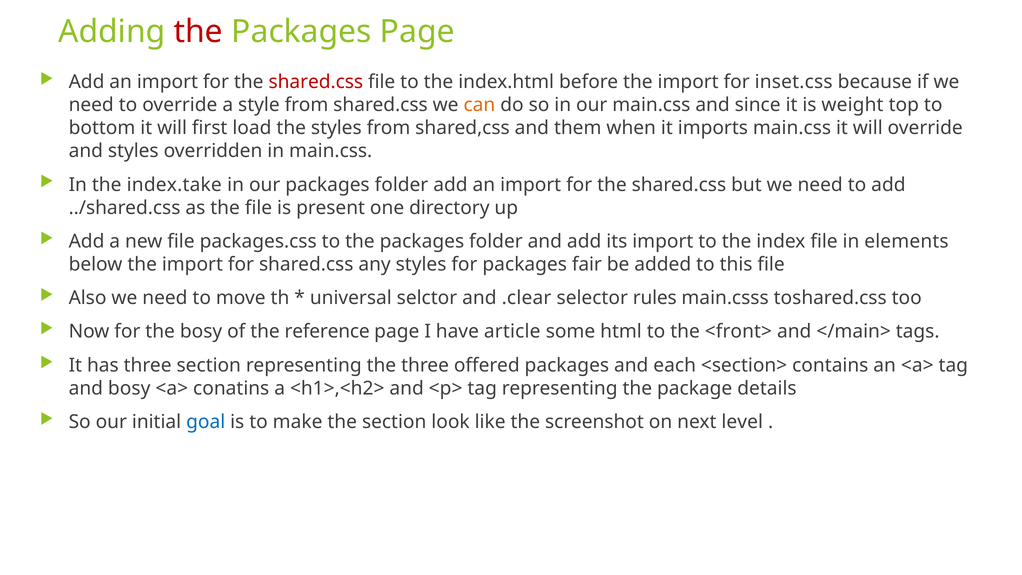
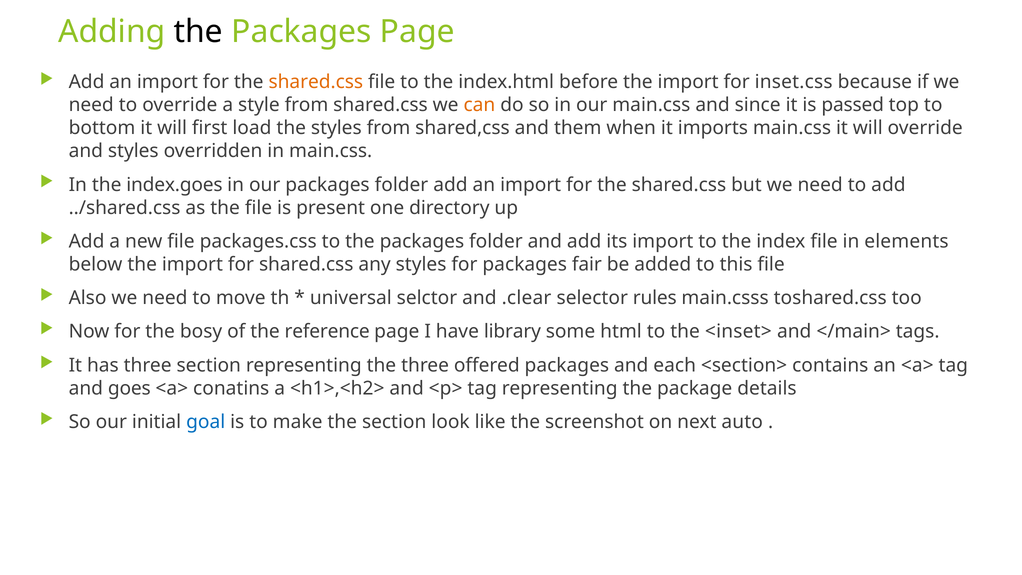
the at (198, 32) colour: red -> black
shared.css at (316, 82) colour: red -> orange
weight: weight -> passed
index.take: index.take -> index.goes
article: article -> library
<front>: <front> -> <inset>
and bosy: bosy -> goes
level: level -> auto
